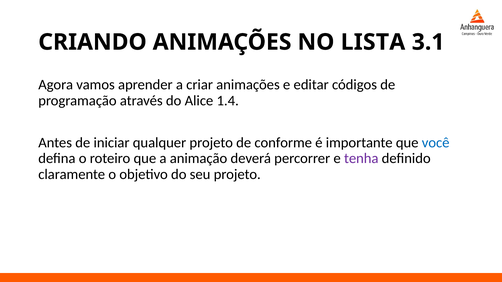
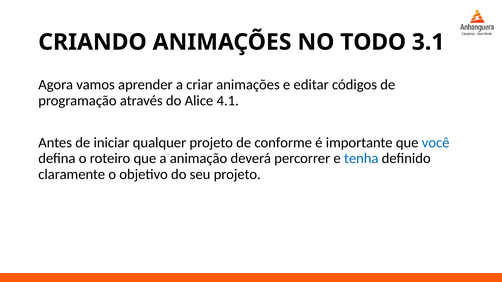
LISTA: LISTA -> TODO
1.4: 1.4 -> 4.1
tenha colour: purple -> blue
